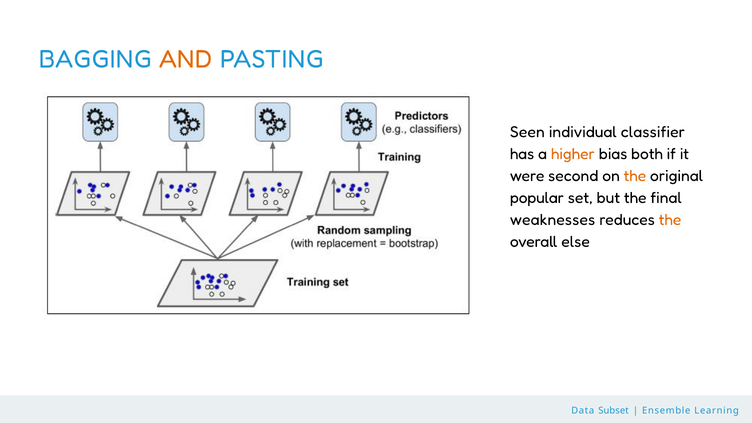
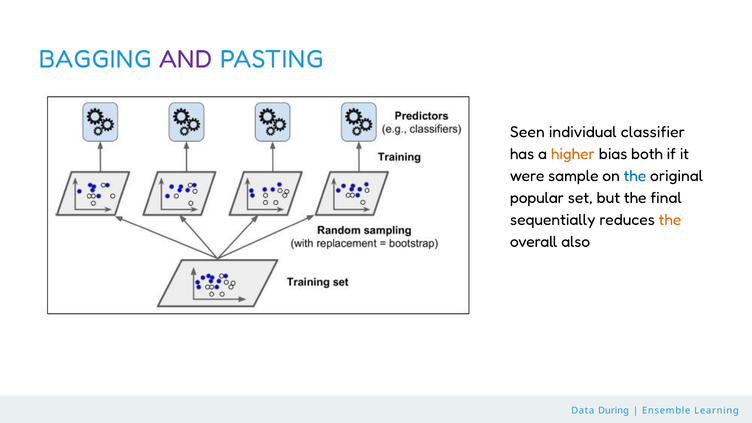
AND colour: orange -> purple
second: second -> sample
the at (635, 176) colour: orange -> blue
weaknesses: weaknesses -> sequentially
else: else -> also
Subset: Subset -> During
